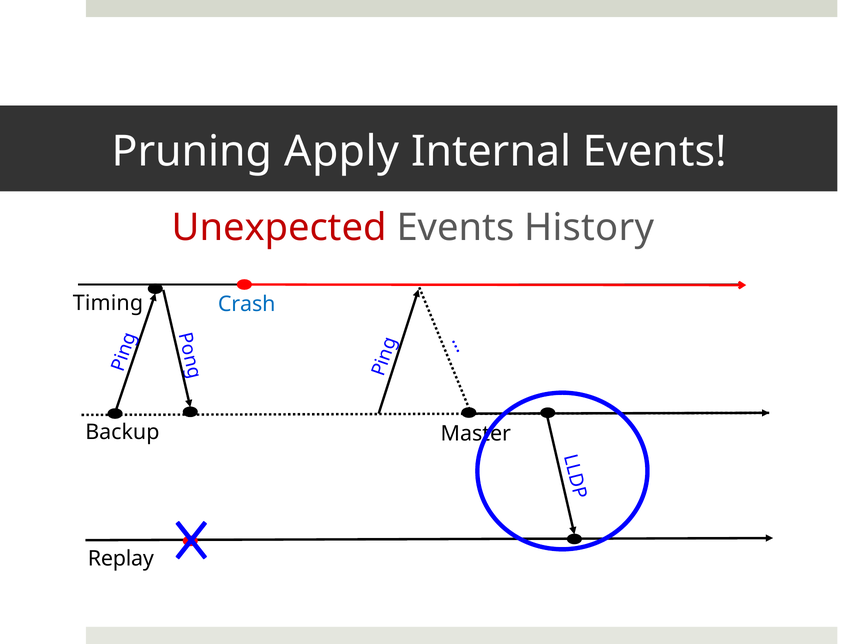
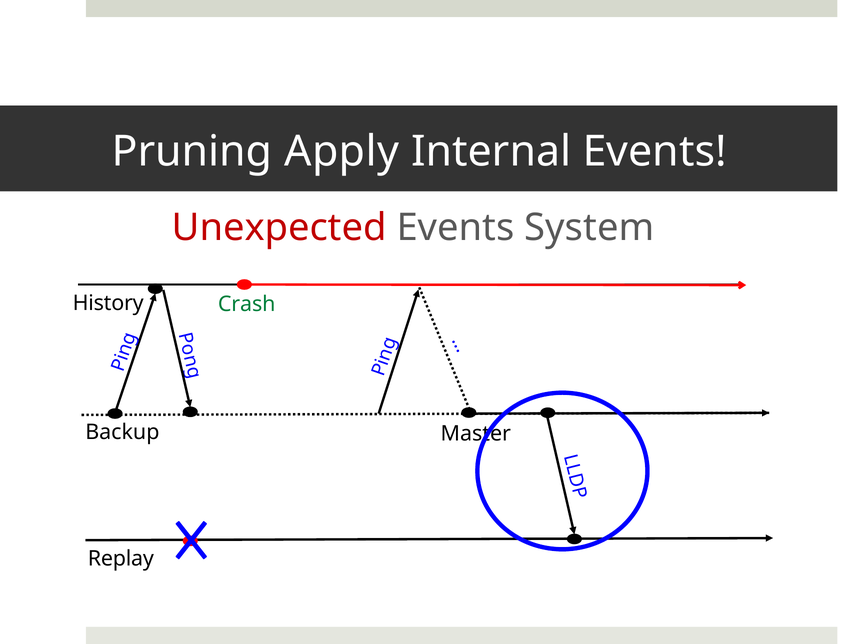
History: History -> System
Timing: Timing -> History
Crash colour: blue -> green
